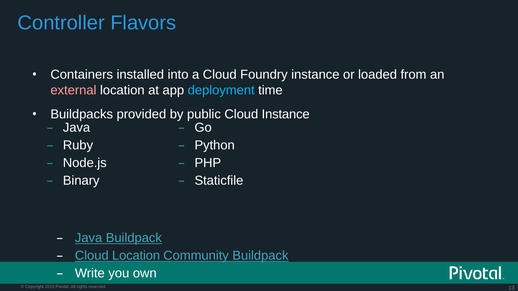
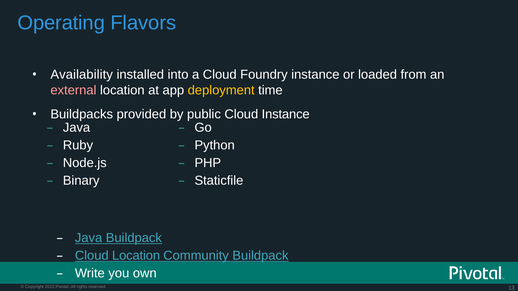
Controller: Controller -> Operating
Containers: Containers -> Availability
deployment colour: light blue -> yellow
